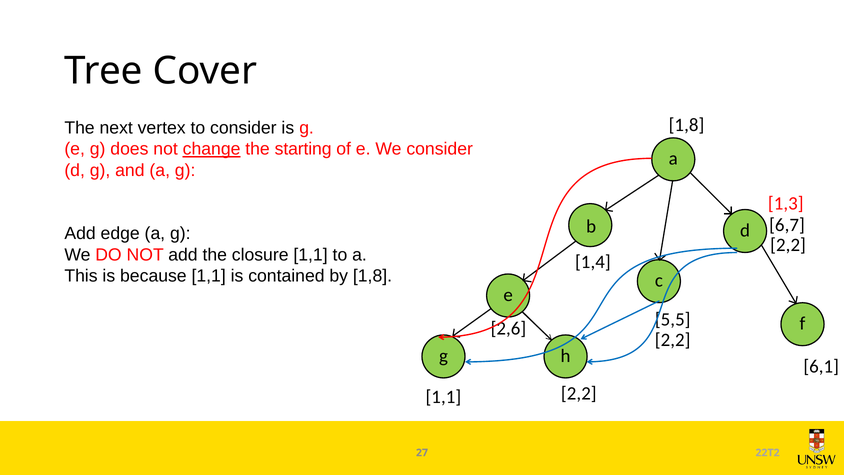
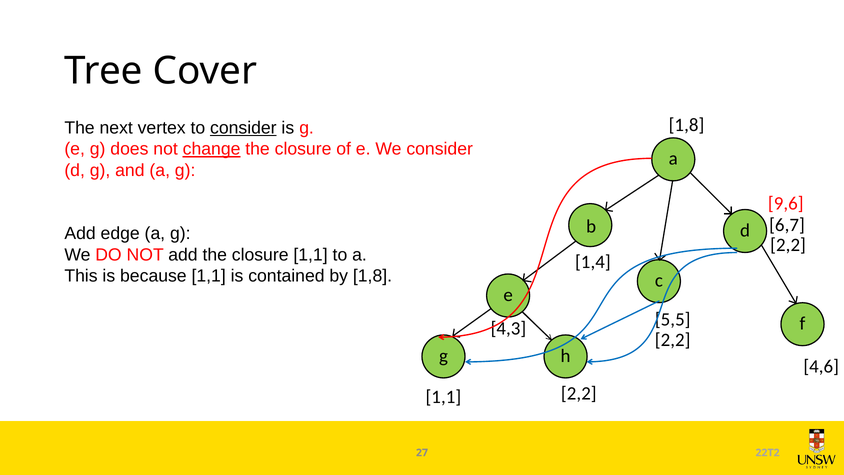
consider at (243, 128) underline: none -> present
starting at (303, 149): starting -> closure
1,3: 1,3 -> 9,6
2,6: 2,6 -> 4,3
6,1: 6,1 -> 4,6
